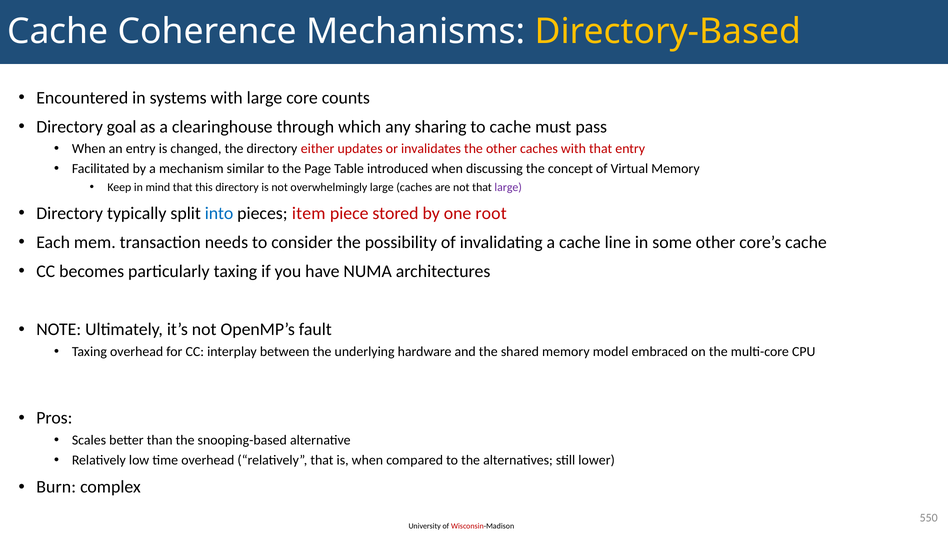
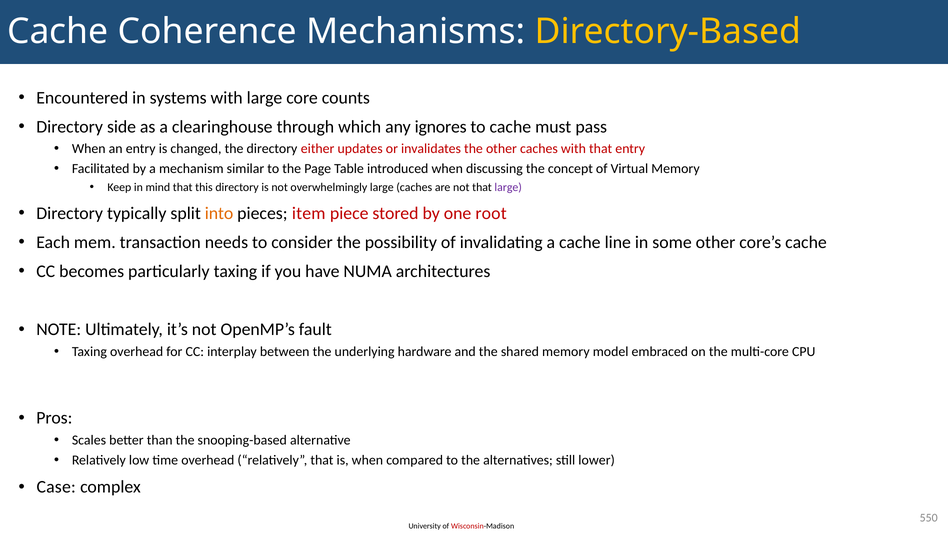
goal: goal -> side
sharing: sharing -> ignores
into colour: blue -> orange
Burn: Burn -> Case
